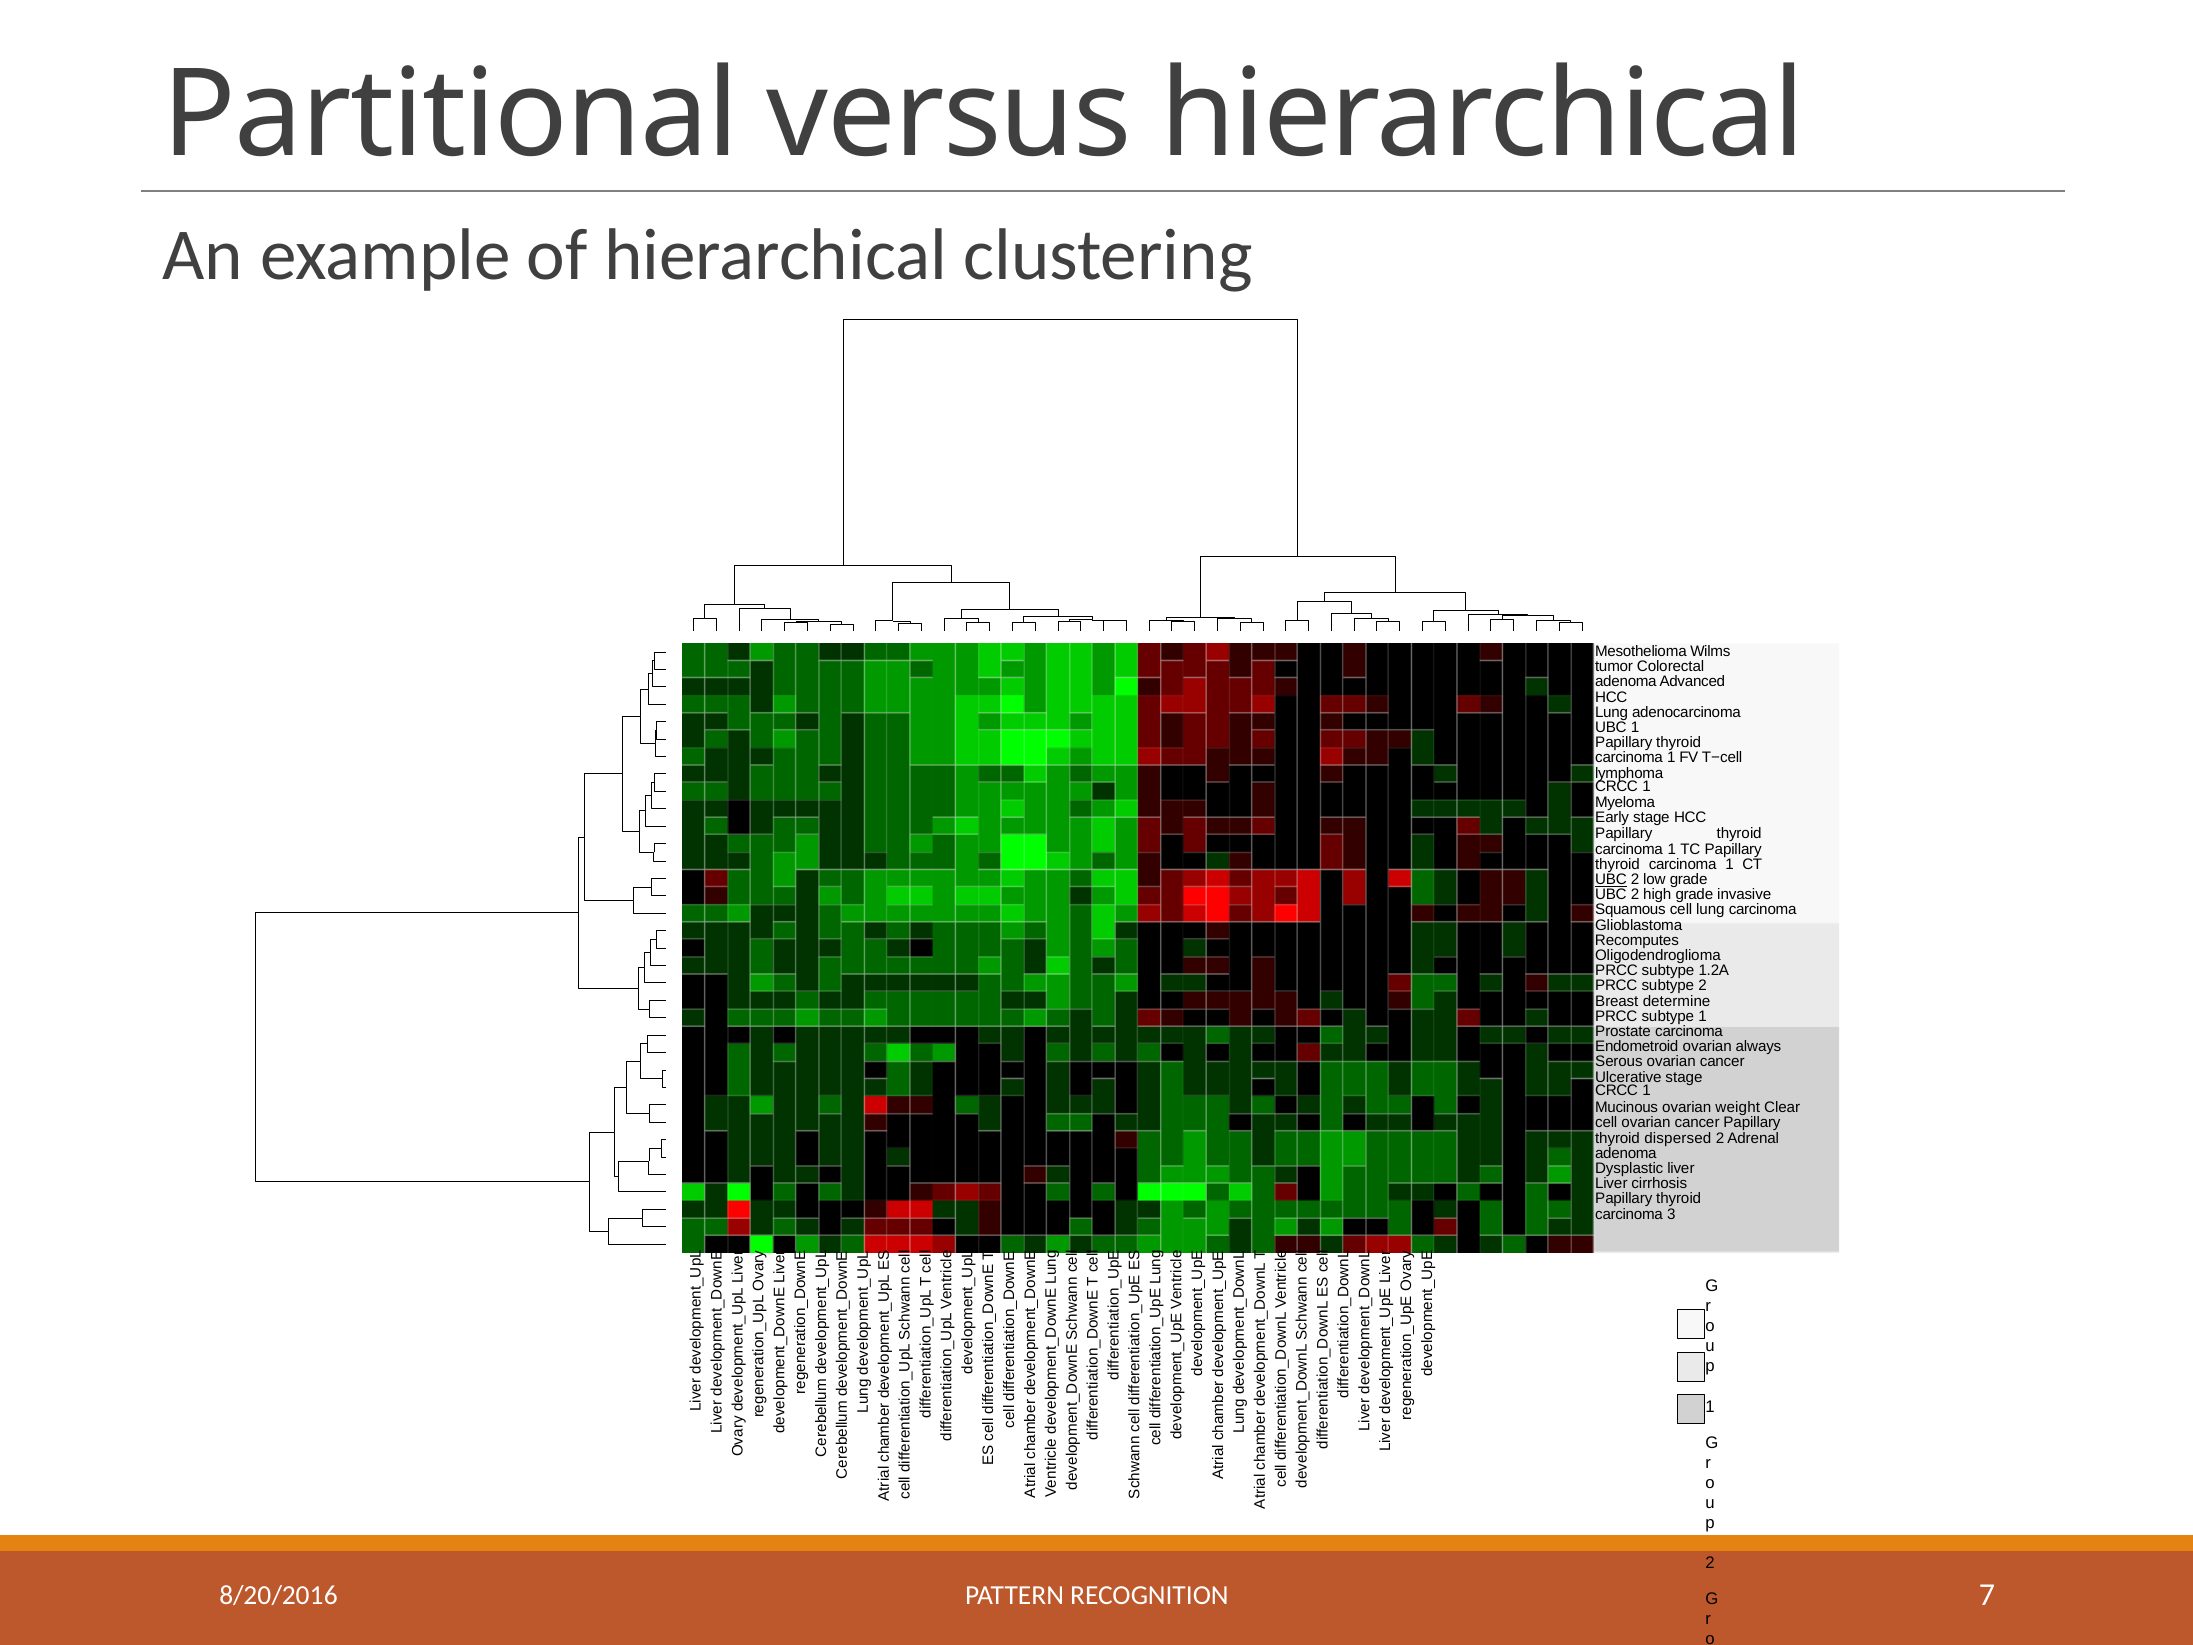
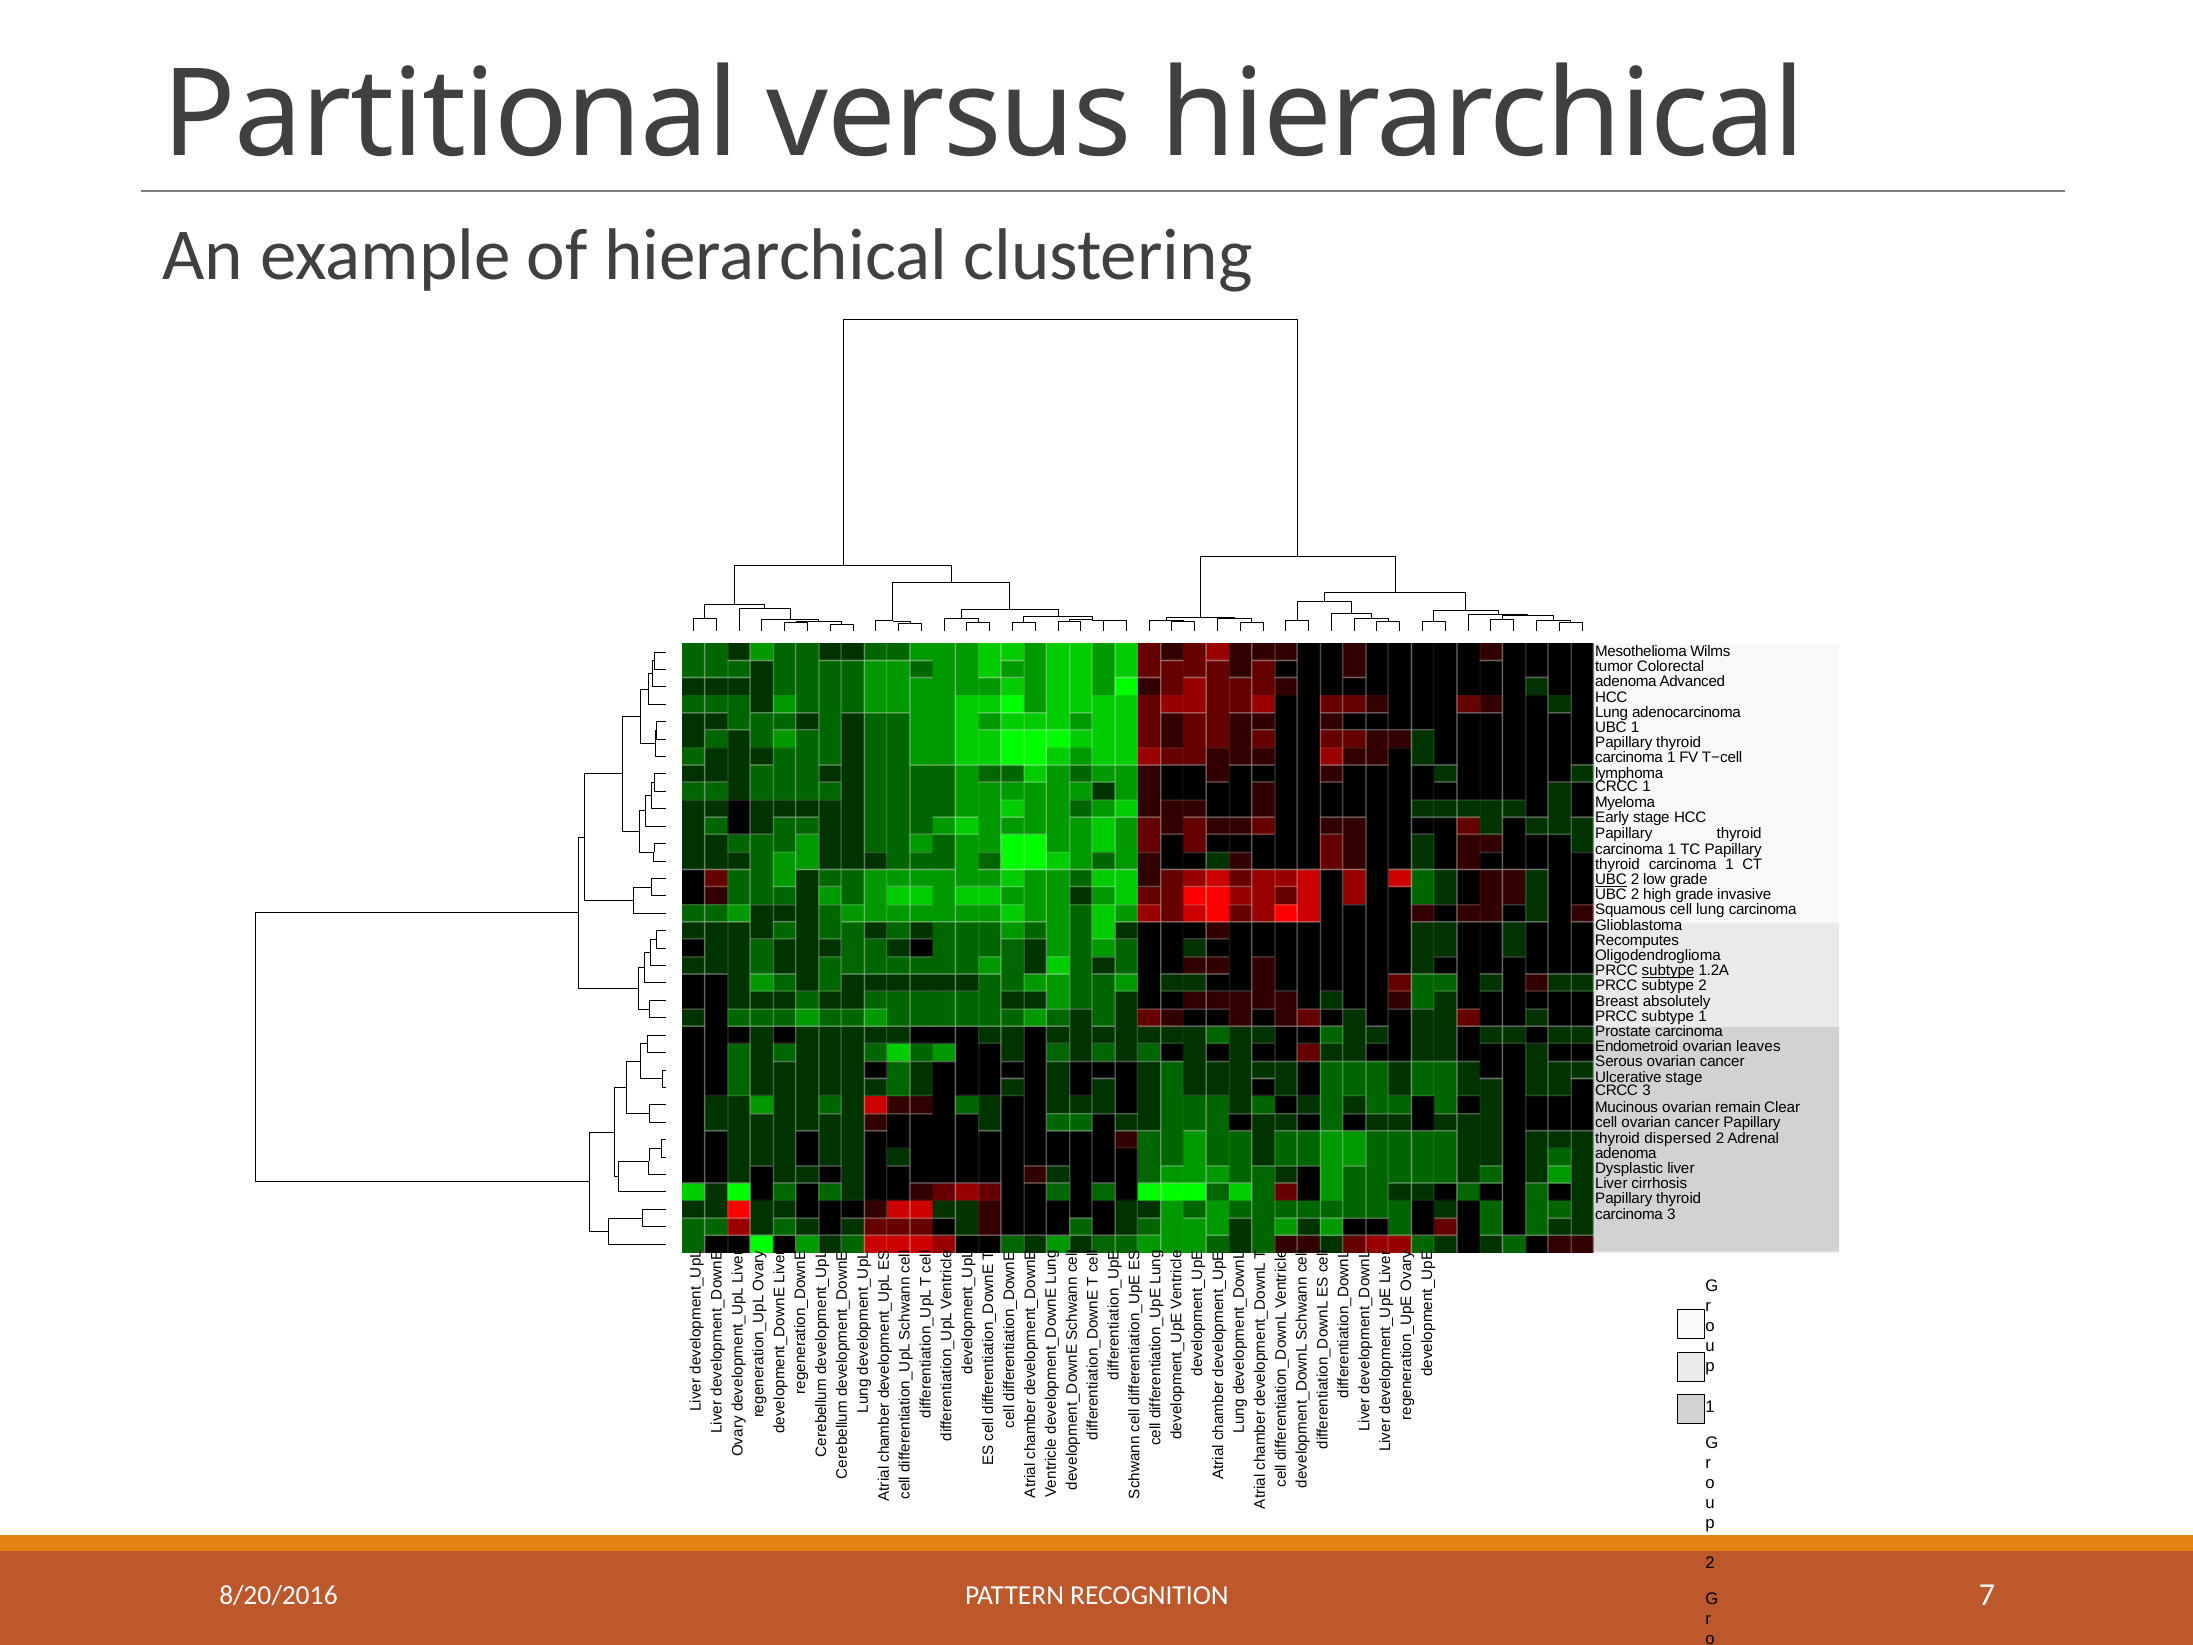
subtype at (1668, 971) underline: none -> present
determine: determine -> absolutely
always: always -> leaves
1 at (1647, 1091): 1 -> 3
weight: weight -> remain
